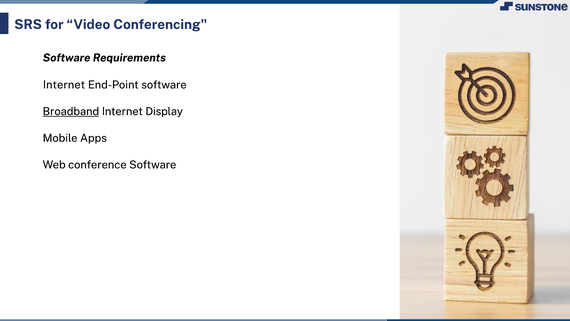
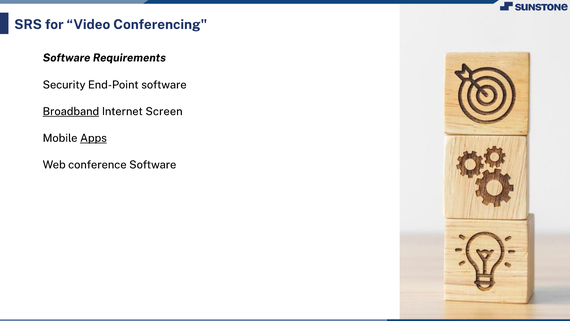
Internet at (64, 85): Internet -> Security
Display: Display -> Screen
Apps underline: none -> present
